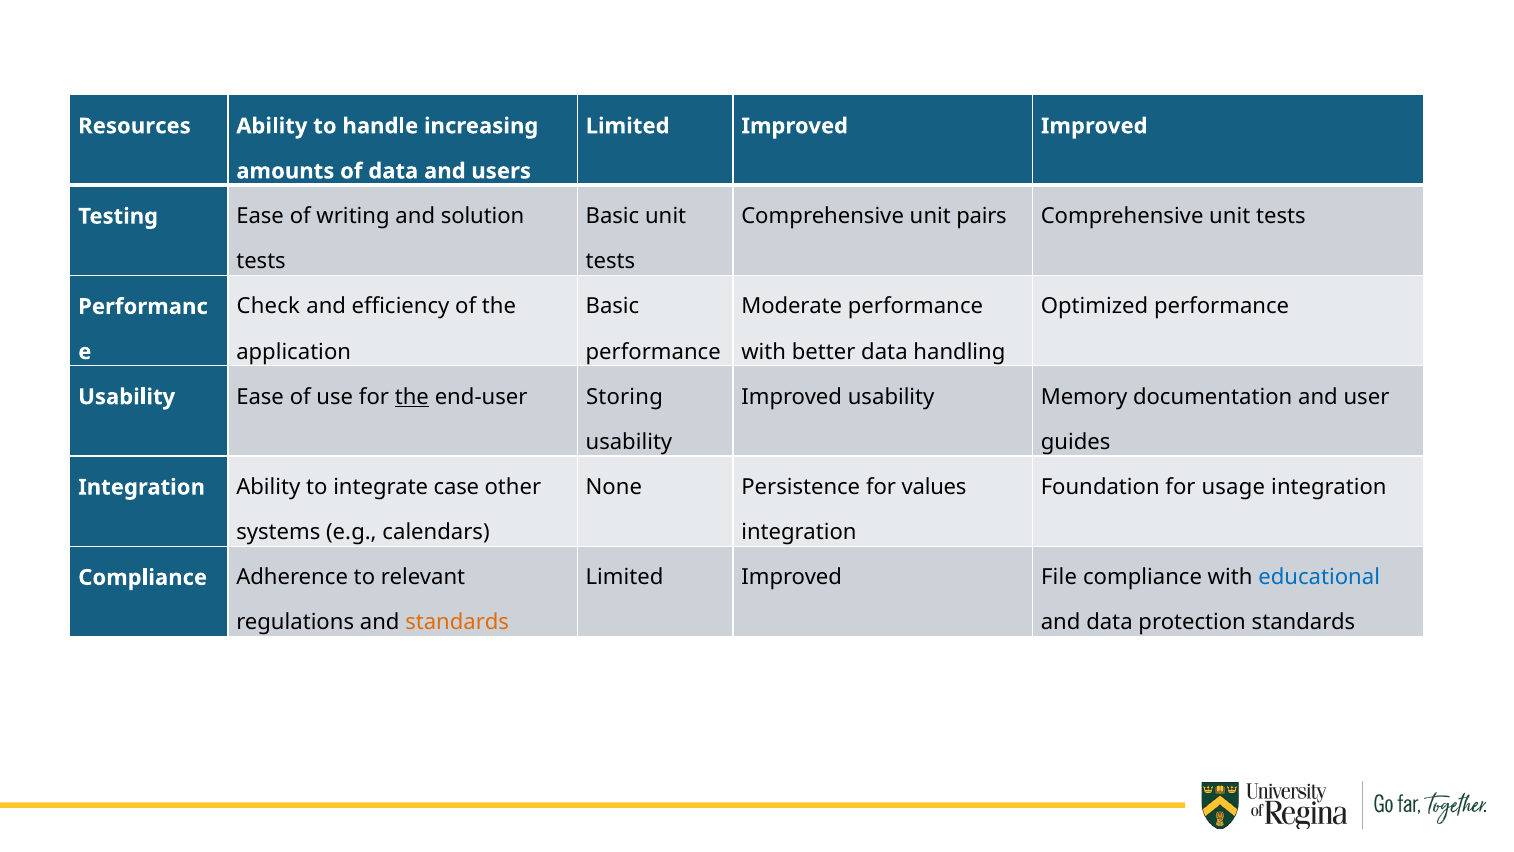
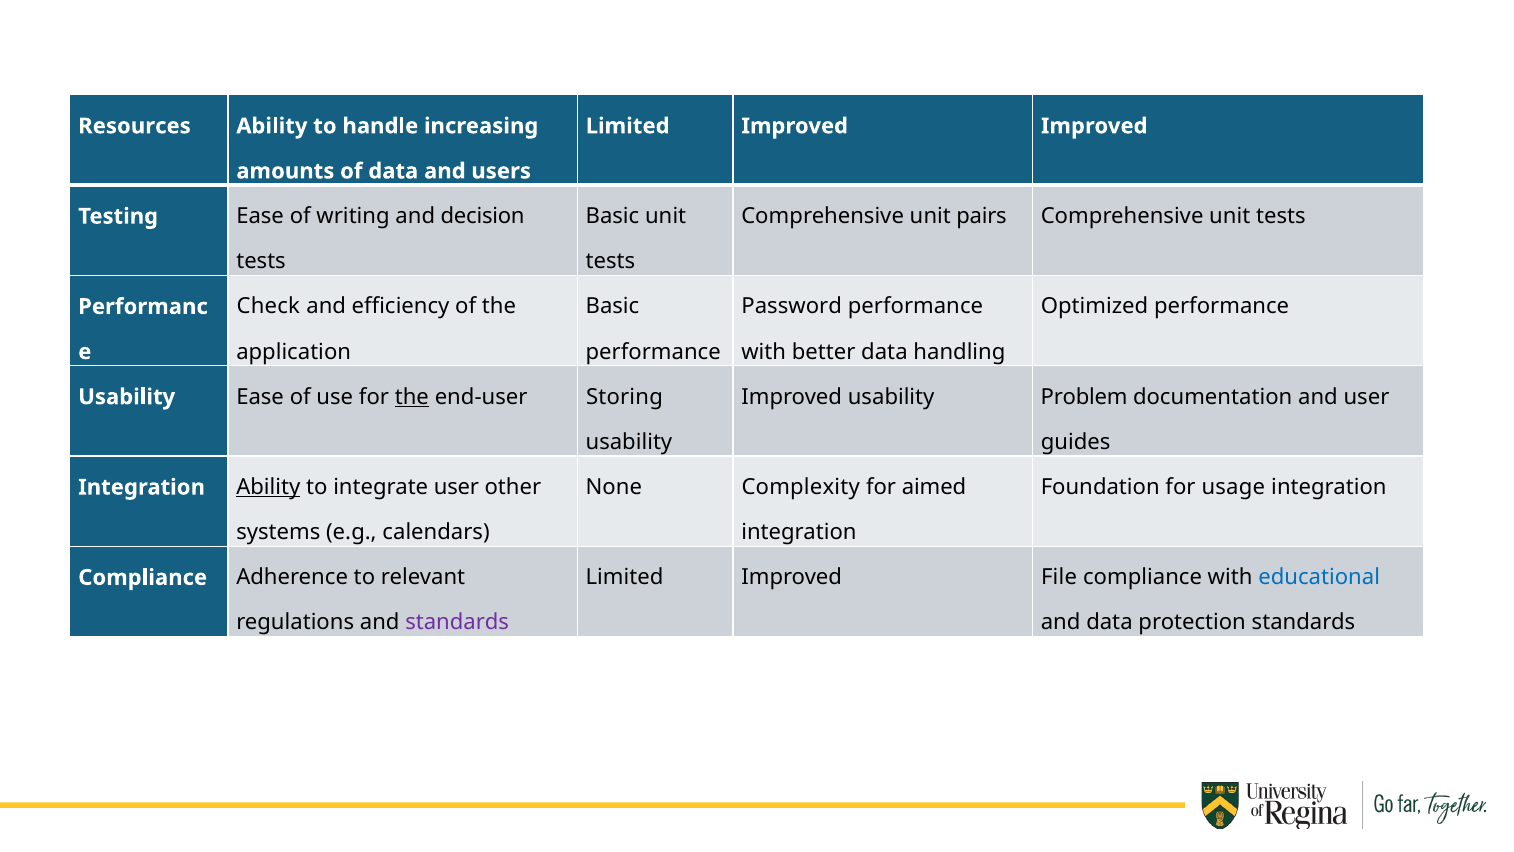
solution: solution -> decision
Moderate: Moderate -> Password
Memory: Memory -> Problem
Persistence: Persistence -> Complexity
values: values -> aimed
Ability at (268, 487) underline: none -> present
integrate case: case -> user
standards at (457, 622) colour: orange -> purple
